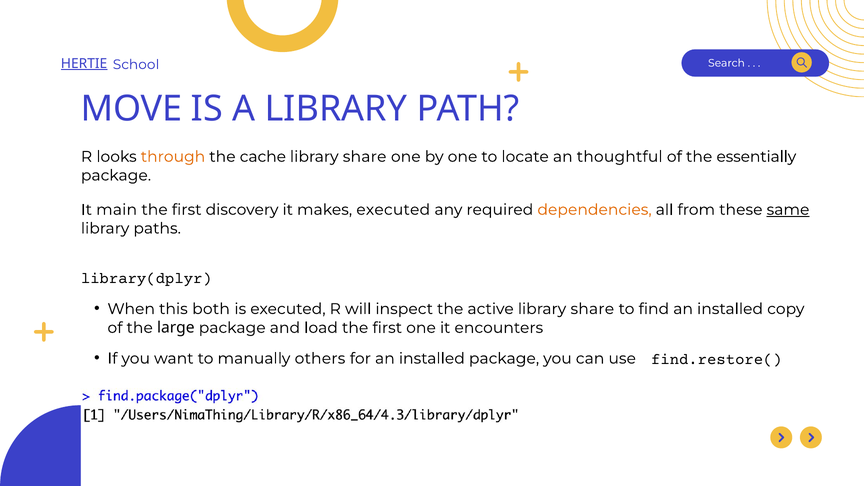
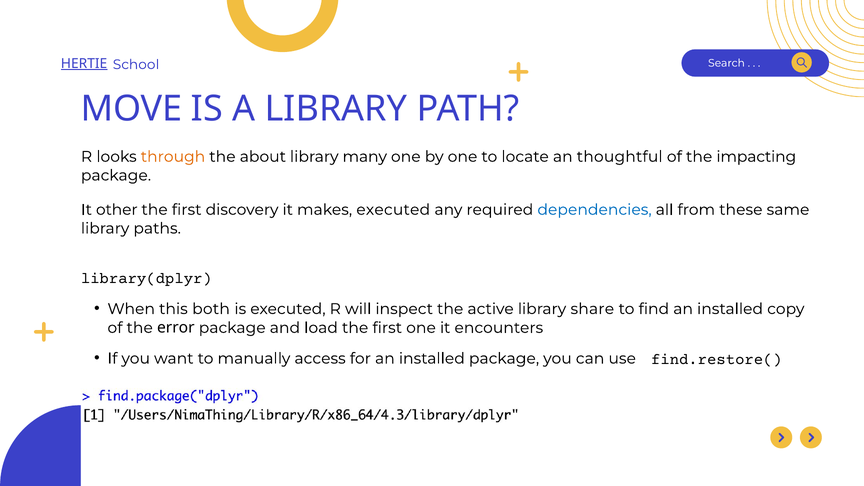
cache: cache -> about
share at (365, 157): share -> many
essentially: essentially -> impacting
main: main -> other
dependencies colour: orange -> blue
same underline: present -> none
large: large -> error
others: others -> access
